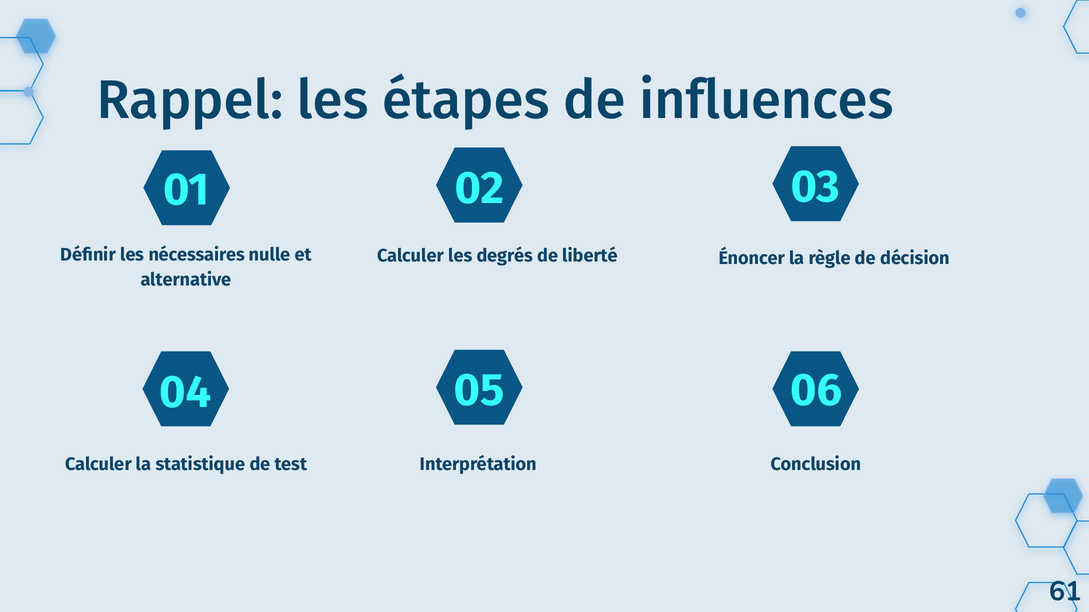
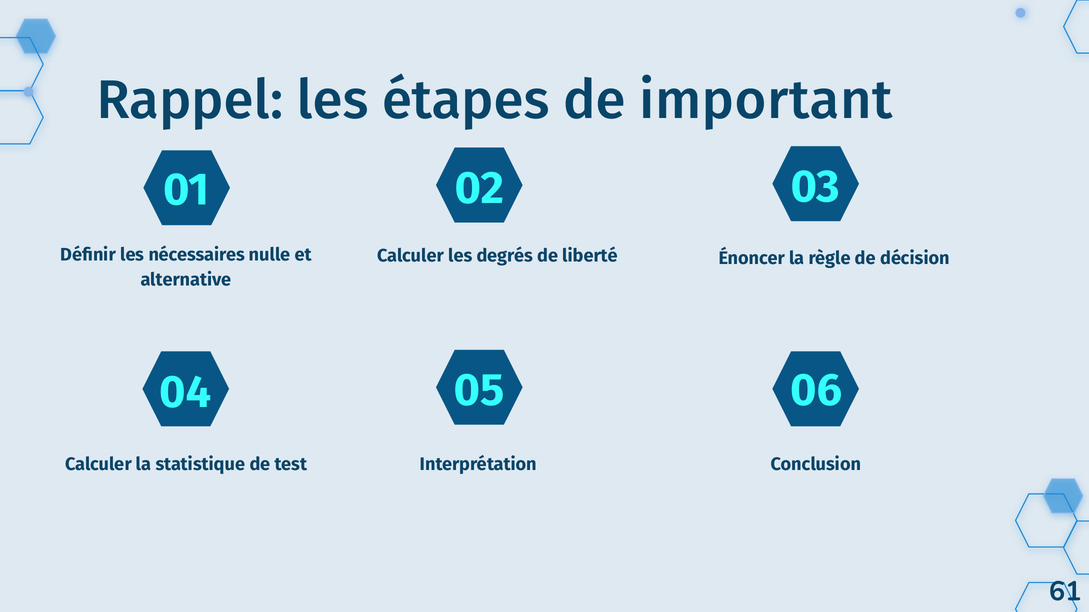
influences: influences -> important
